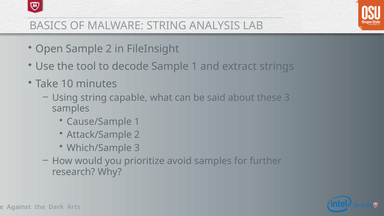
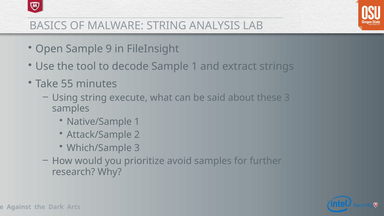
Sample 2: 2 -> 9
10: 10 -> 55
capable: capable -> execute
Cause/Sample: Cause/Sample -> Native/Sample
